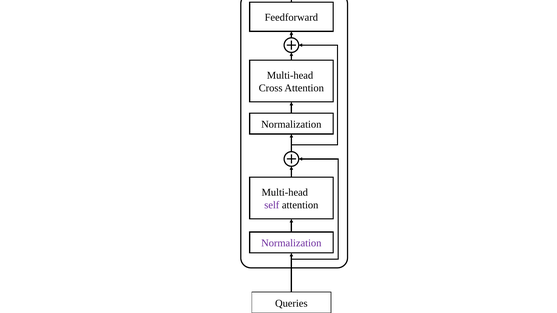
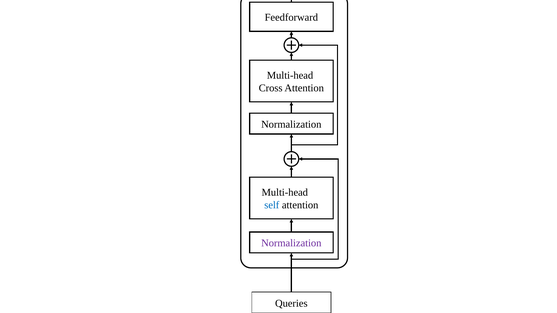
self colour: purple -> blue
